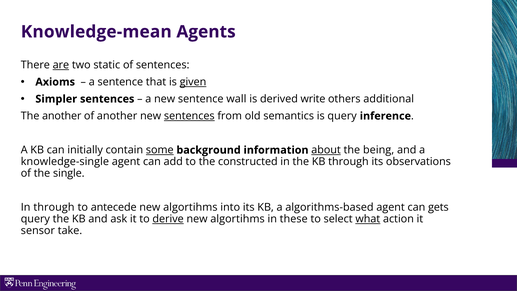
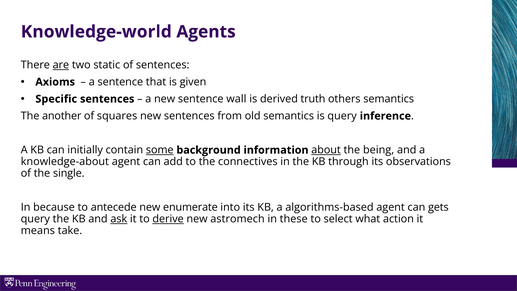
Knowledge-mean: Knowledge-mean -> Knowledge-world
given underline: present -> none
Simpler: Simpler -> Specific
write: write -> truth
others additional: additional -> semantics
of another: another -> squares
sentences at (189, 116) underline: present -> none
knowledge-single: knowledge-single -> knowledge-about
constructed: constructed -> connectives
In through: through -> because
algortihms at (190, 207): algortihms -> enumerate
ask underline: none -> present
algortihms at (238, 219): algortihms -> astromech
what underline: present -> none
sensor: sensor -> means
